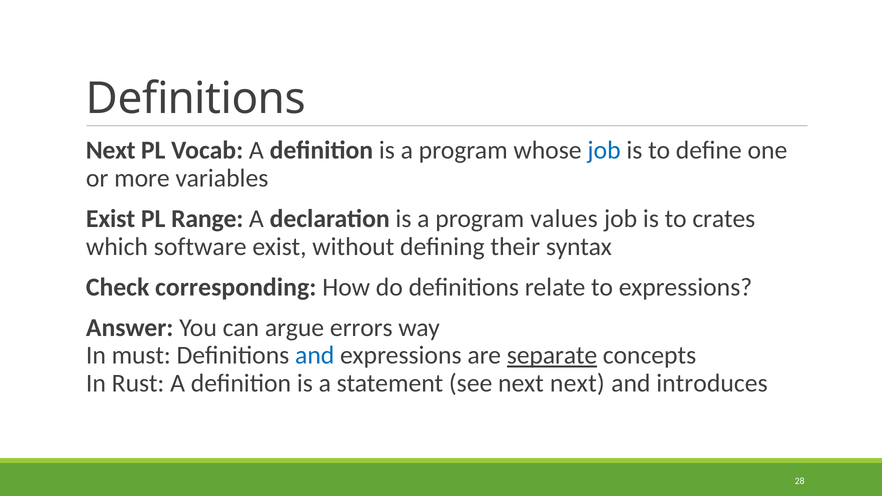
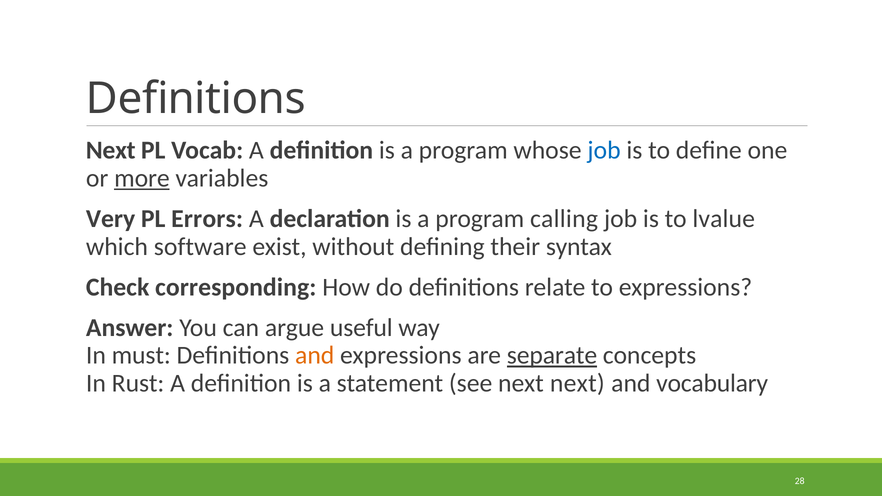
more underline: none -> present
Exist at (111, 219): Exist -> Very
Range: Range -> Errors
values: values -> calling
crates: crates -> lvalue
errors: errors -> useful
and at (315, 356) colour: blue -> orange
introduces: introduces -> vocabulary
